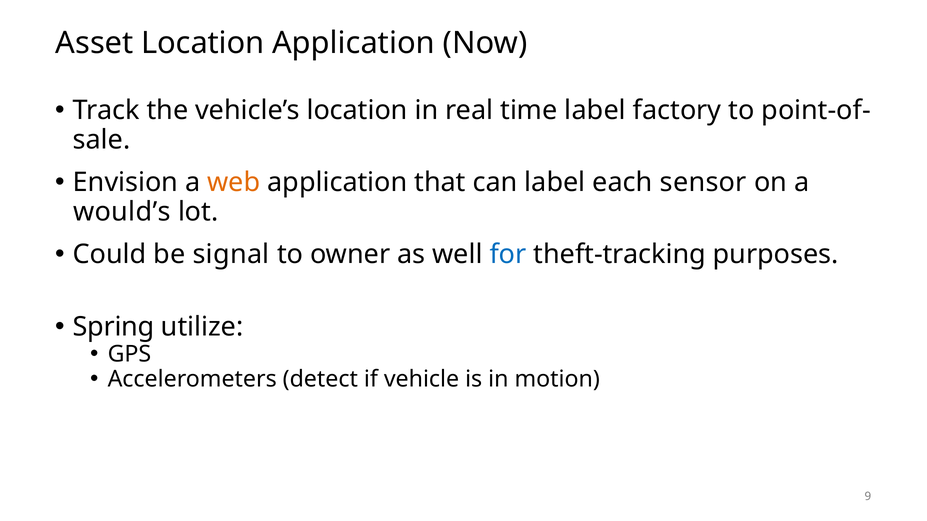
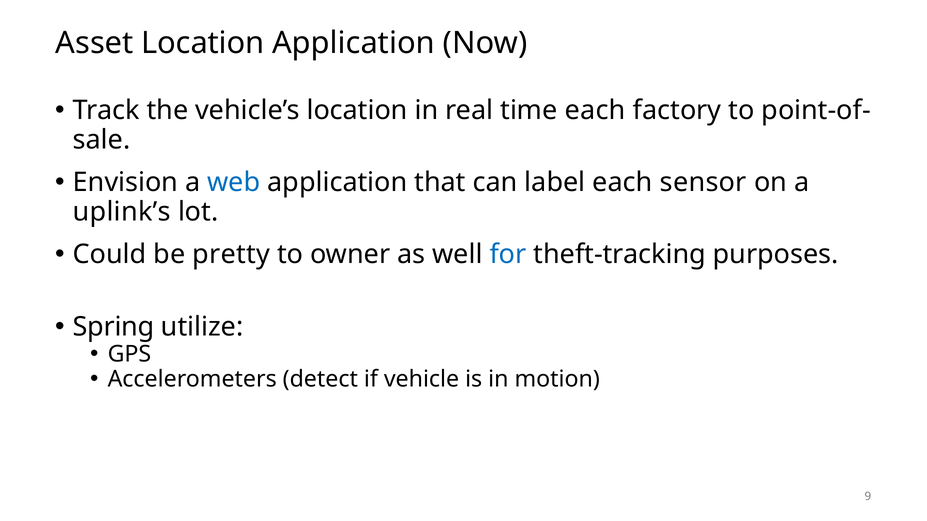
time label: label -> each
web colour: orange -> blue
would’s: would’s -> uplink’s
signal: signal -> pretty
